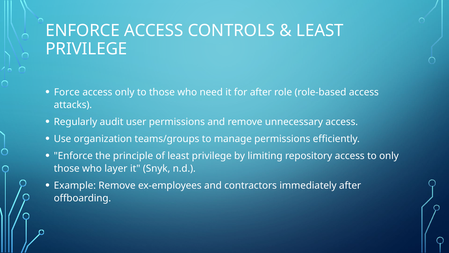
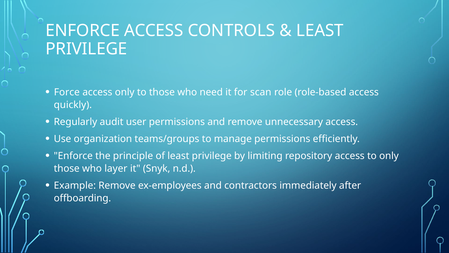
for after: after -> scan
attacks: attacks -> quickly
